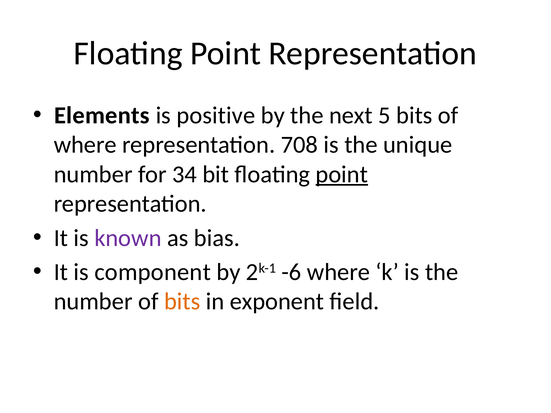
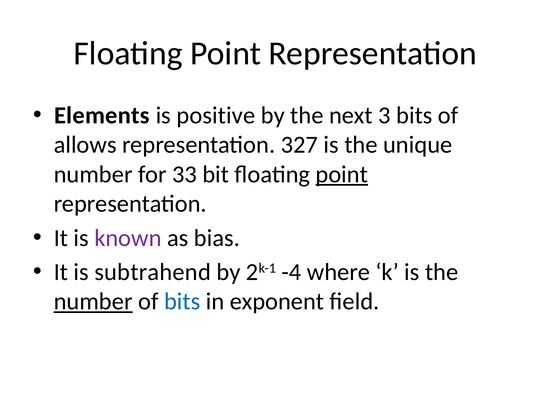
5: 5 -> 3
where at (85, 145): where -> allows
708: 708 -> 327
34: 34 -> 33
component: component -> subtrahend
-6: -6 -> -4
number at (93, 302) underline: none -> present
bits at (182, 302) colour: orange -> blue
